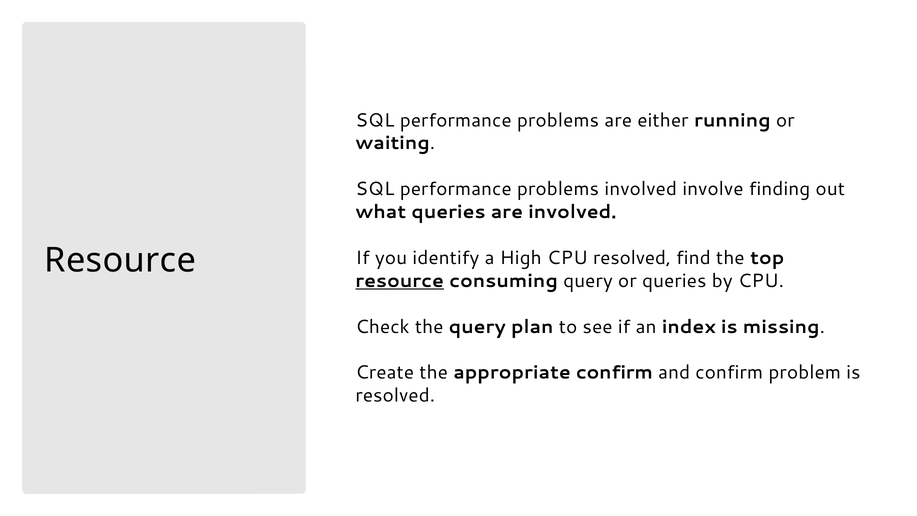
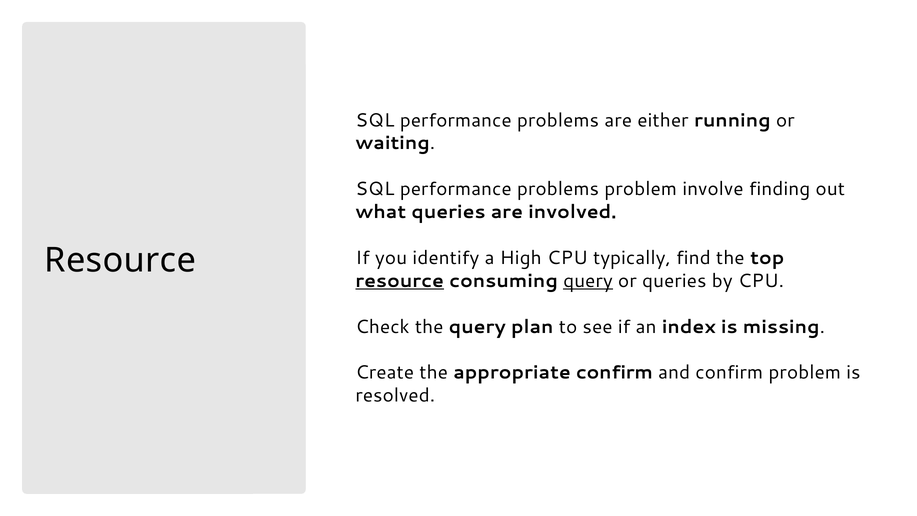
problems involved: involved -> problem
CPU resolved: resolved -> typically
query at (588, 281) underline: none -> present
